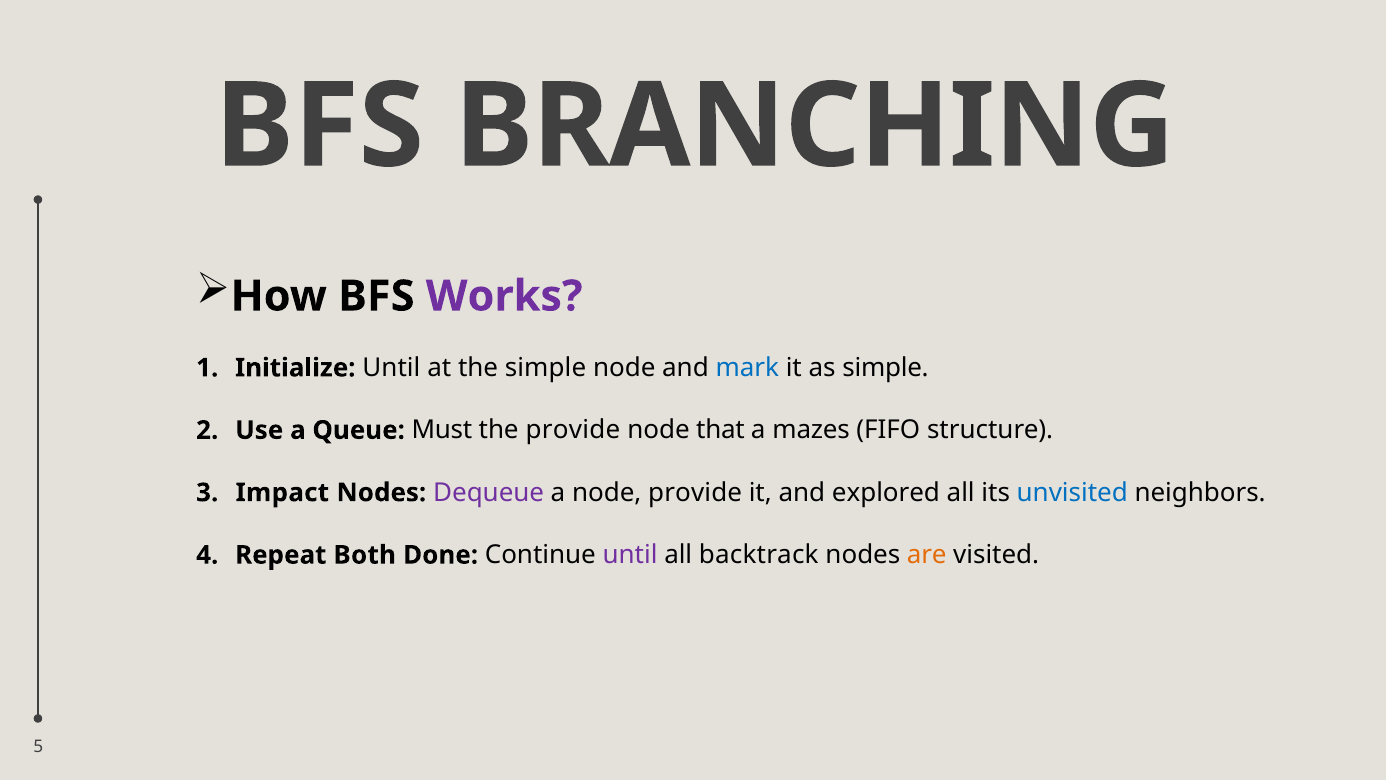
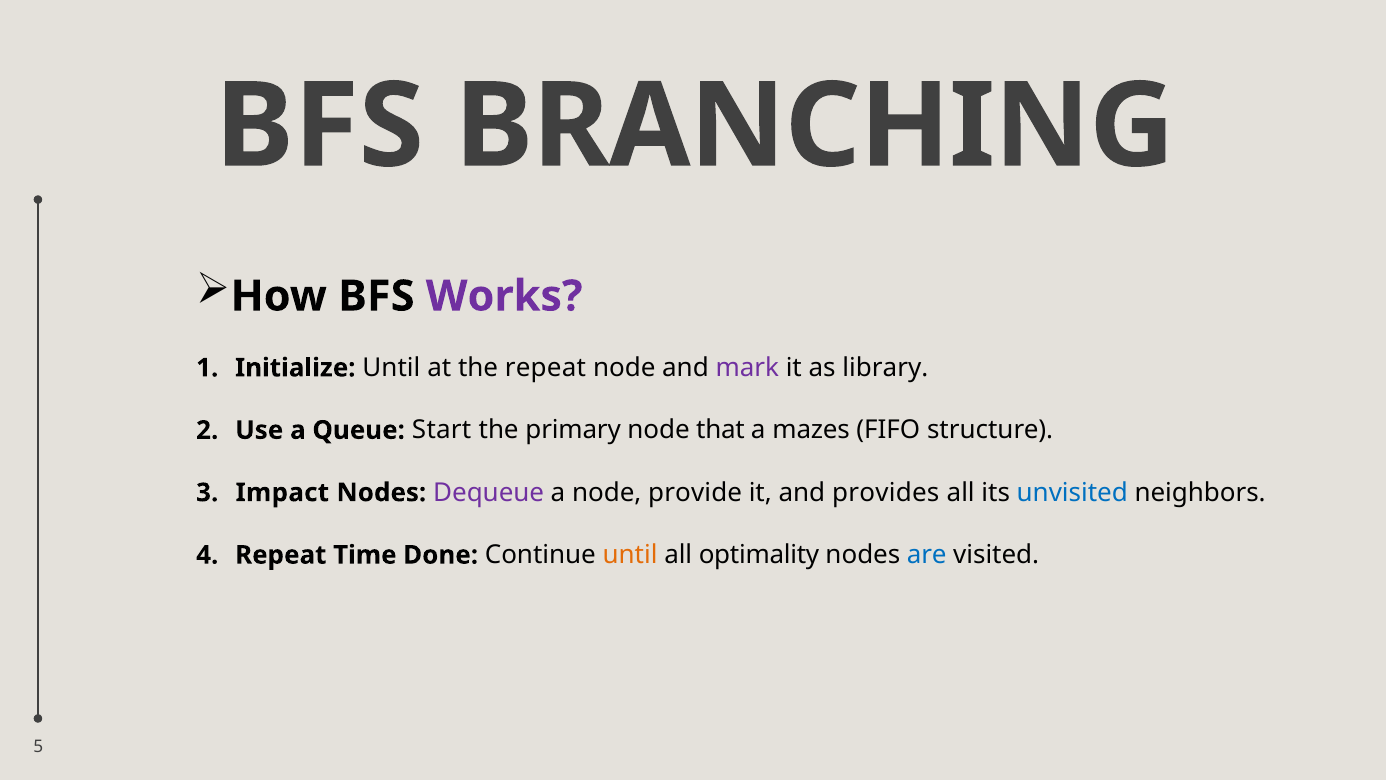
the simple: simple -> repeat
mark colour: blue -> purple
as simple: simple -> library
Must: Must -> Start
the provide: provide -> primary
explored: explored -> provides
Both: Both -> Time
until at (630, 555) colour: purple -> orange
backtrack: backtrack -> optimality
are colour: orange -> blue
